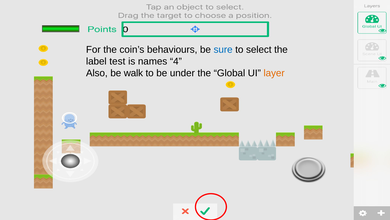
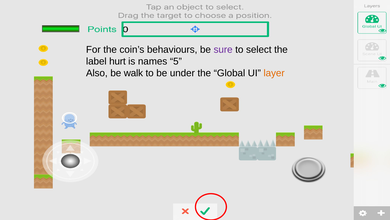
sure colour: blue -> purple
test: test -> hurt
4: 4 -> 5
